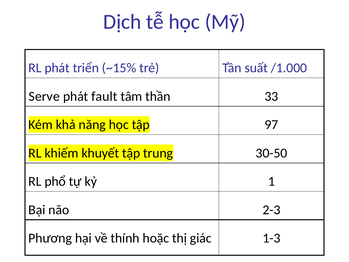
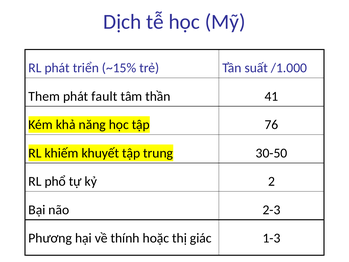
Serve: Serve -> Them
33: 33 -> 41
97: 97 -> 76
1: 1 -> 2
